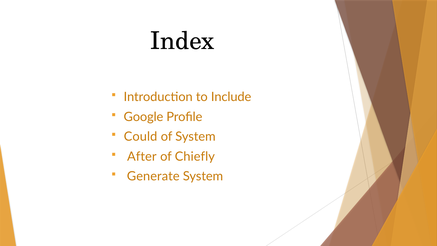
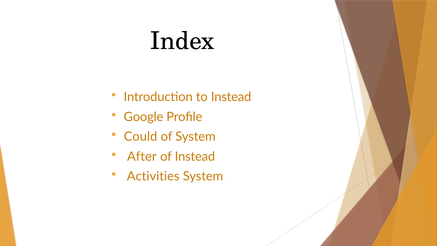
to Include: Include -> Instead
of Chiefly: Chiefly -> Instead
Generate: Generate -> Activities
